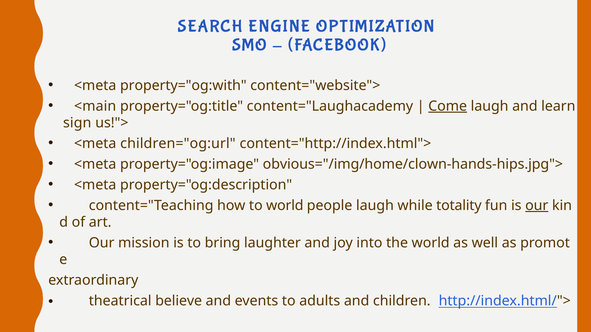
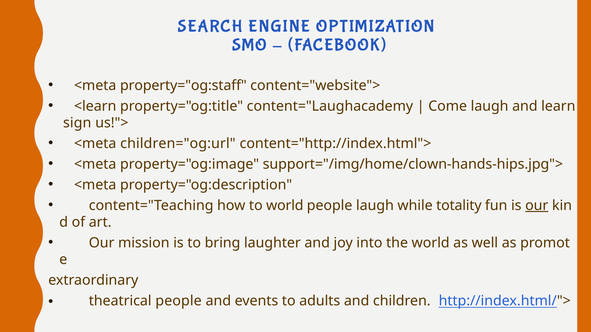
property="og:with: property="og:with -> property="og:staﬀ
<main: <main -> <learn
Come underline: present -> none
obvious="/img/home/clown-hands-hips.jpg">: obvious="/img/home/clown-hands-hips.jpg"> -> support="/img/home/clown-hands-hips.jpg">
theatrical believe: believe -> people
